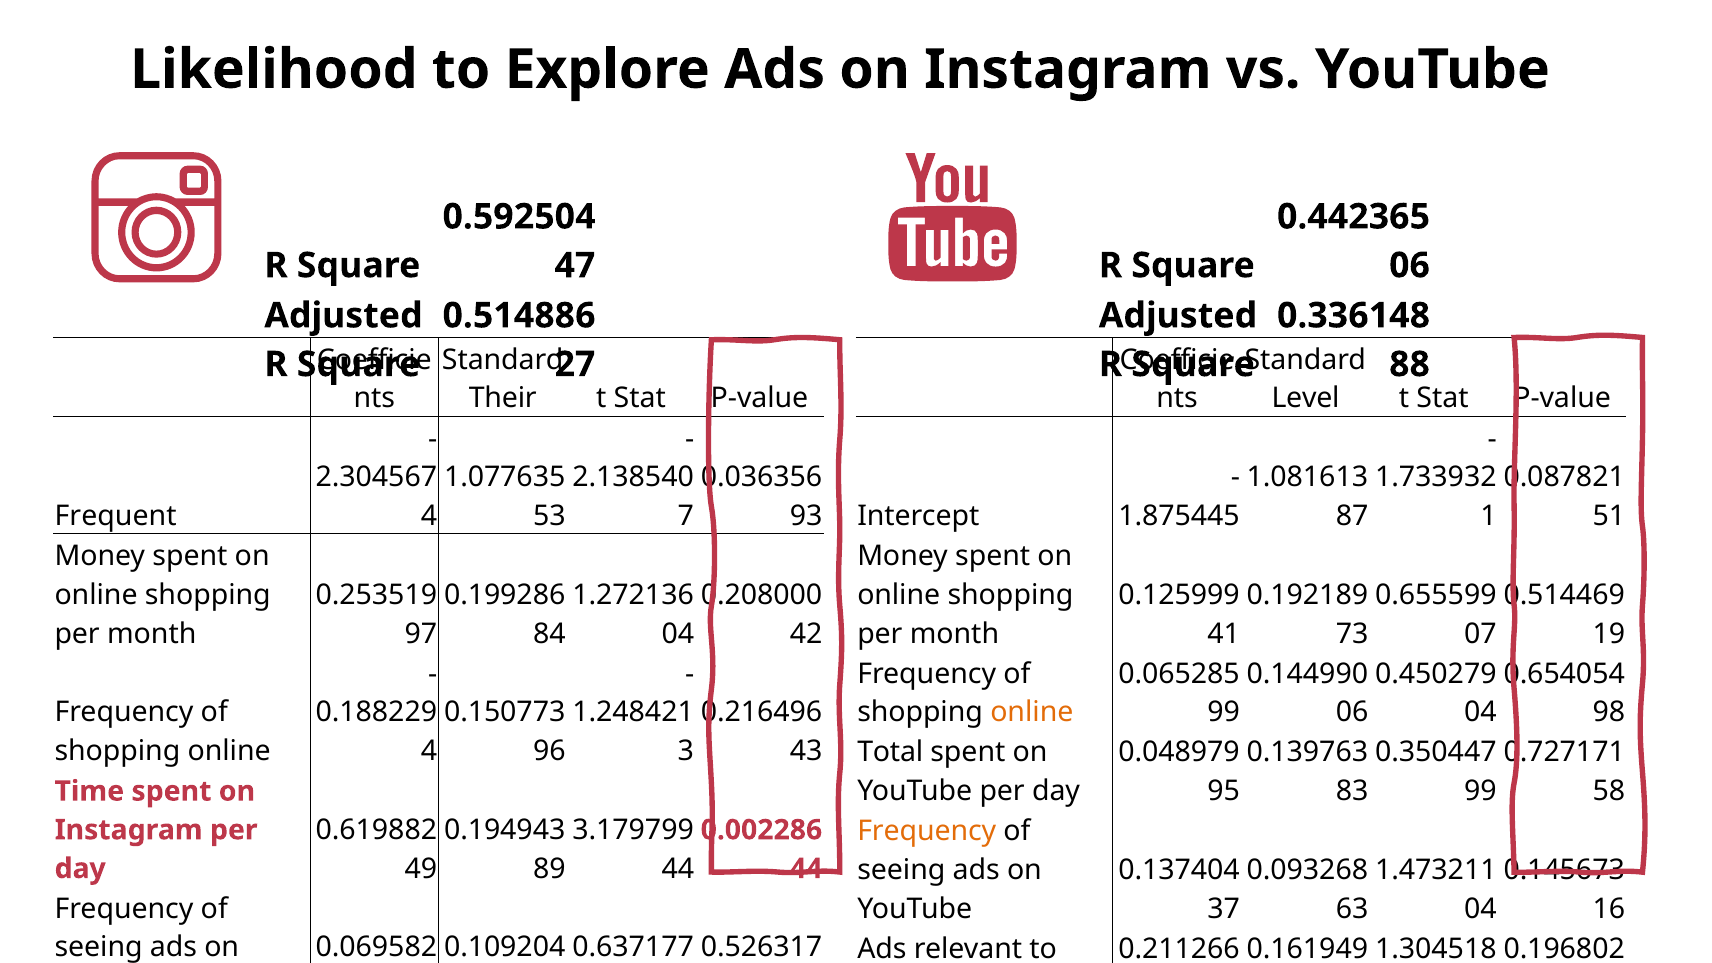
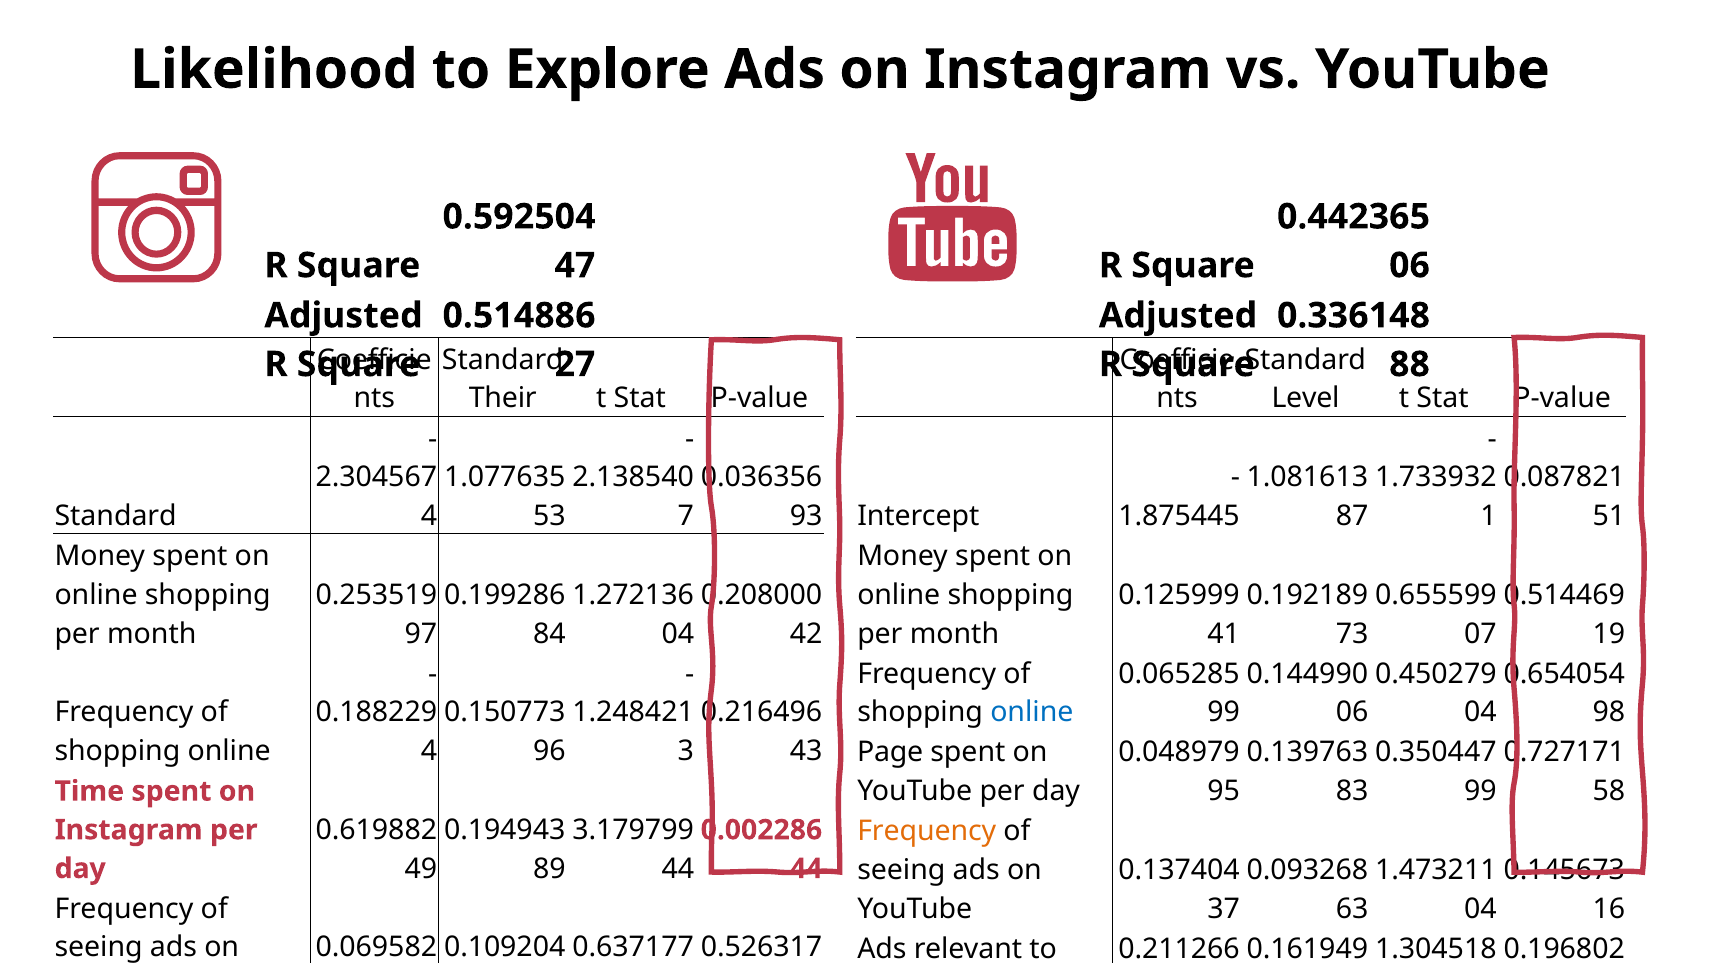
Frequent at (116, 516): Frequent -> Standard
online at (1032, 712) colour: orange -> blue
Total at (890, 752): Total -> Page
